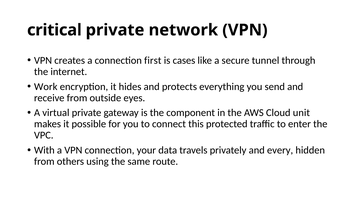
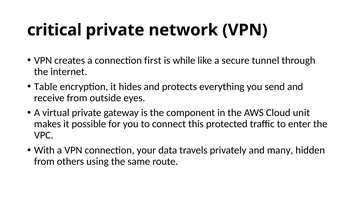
cases: cases -> while
Work: Work -> Table
every: every -> many
